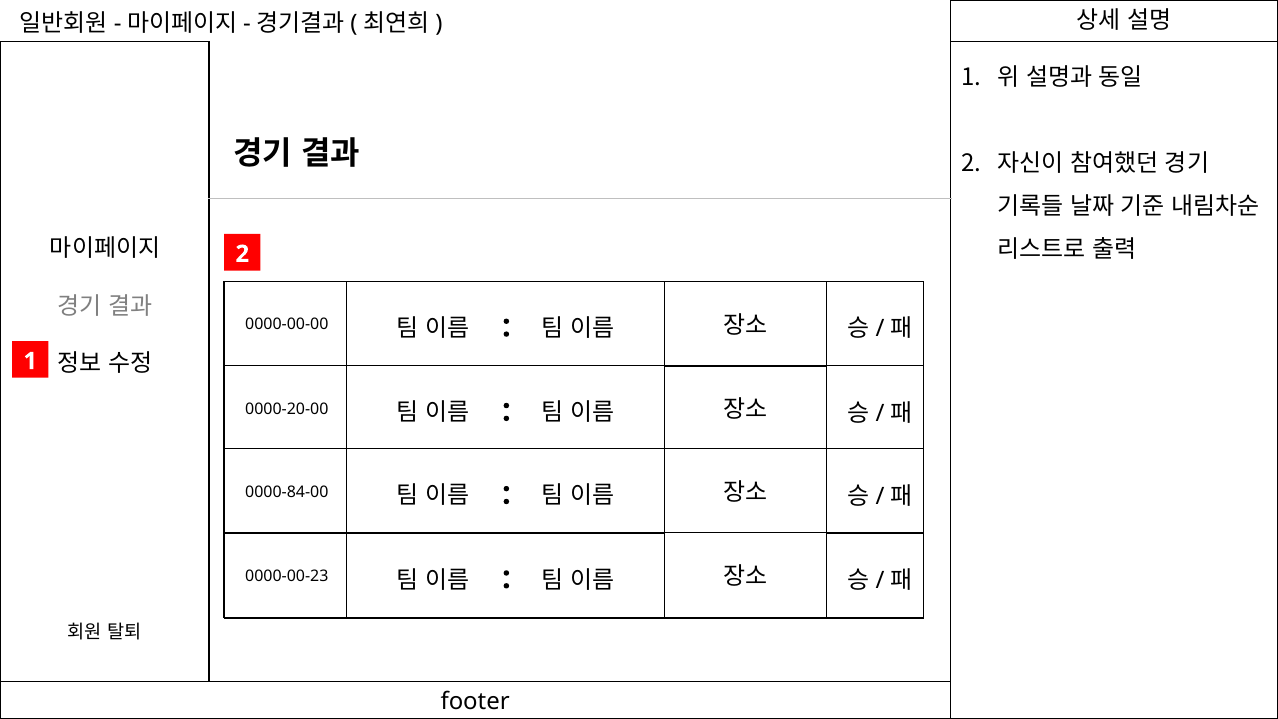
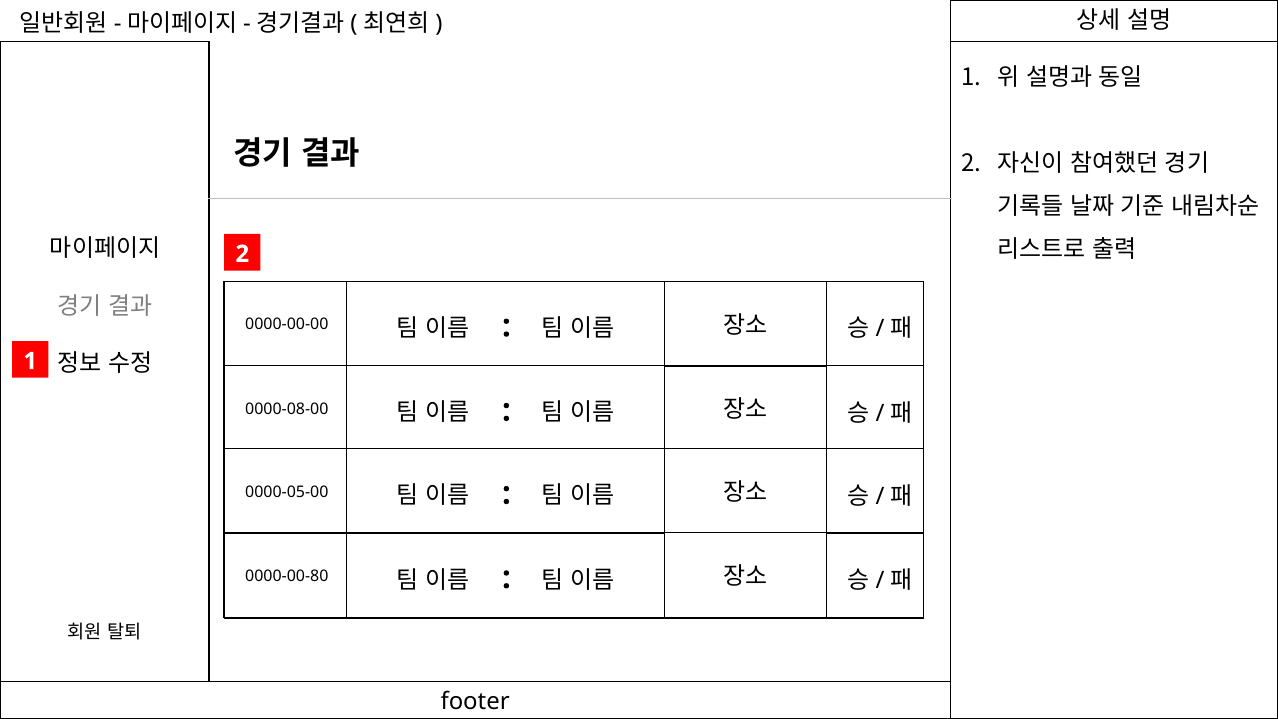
0000-20-00: 0000-20-00 -> 0000-08-00
0000-84-00: 0000-84-00 -> 0000-05-00
0000-00-23: 0000-00-23 -> 0000-00-80
